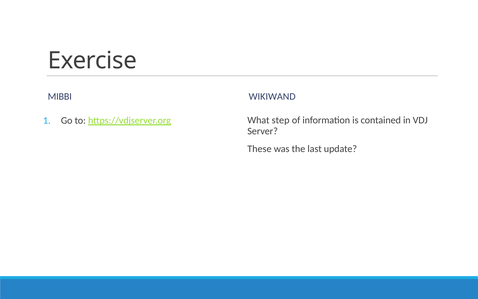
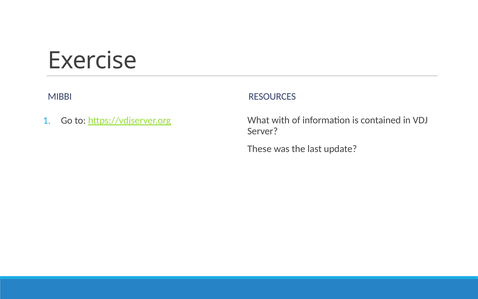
WIKIWAND: WIKIWAND -> RESOURCES
step: step -> with
